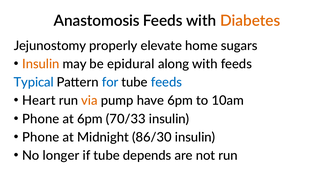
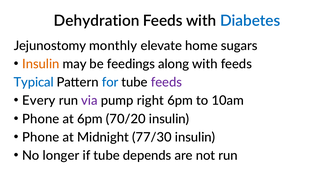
Anastomosis: Anastomosis -> Dehydration
Diabetes colour: orange -> blue
properly: properly -> monthly
epidural: epidural -> feedings
feeds at (166, 82) colour: blue -> purple
Heart: Heart -> Every
via colour: orange -> purple
have: have -> right
70/33: 70/33 -> 70/20
86/30: 86/30 -> 77/30
